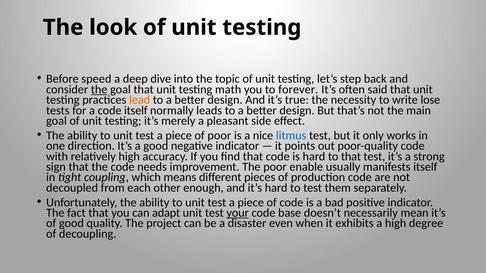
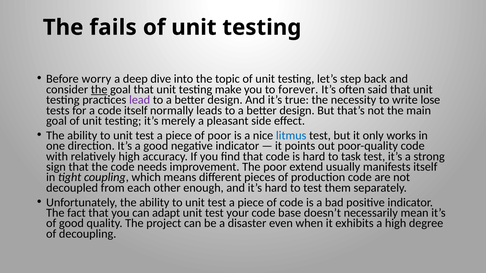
look: look -> fails
speed: speed -> worry
math: math -> make
lead colour: orange -> purple
to that: that -> task
enable: enable -> extend
your underline: present -> none
